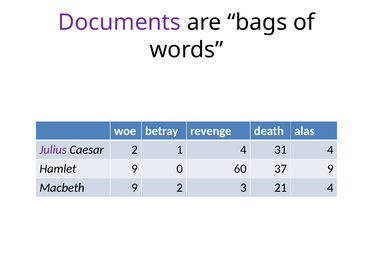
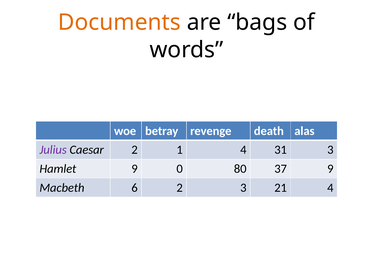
Documents colour: purple -> orange
31 4: 4 -> 3
60: 60 -> 80
Macbeth 9: 9 -> 6
